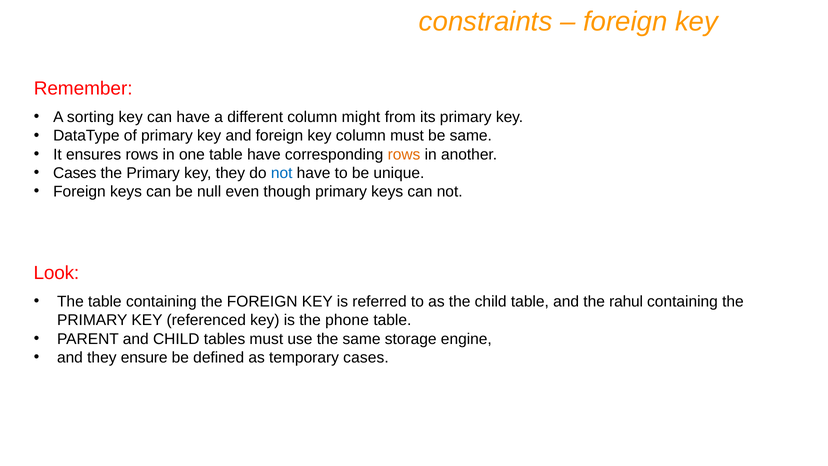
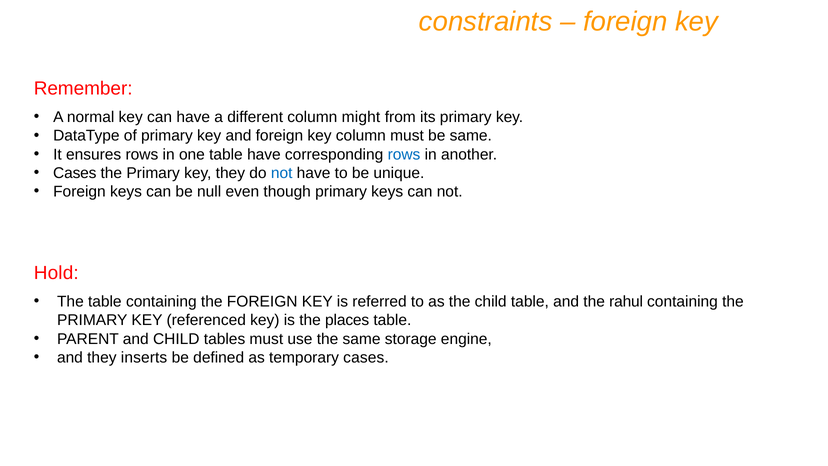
sorting: sorting -> normal
rows at (404, 154) colour: orange -> blue
Look: Look -> Hold
phone: phone -> places
ensure: ensure -> inserts
